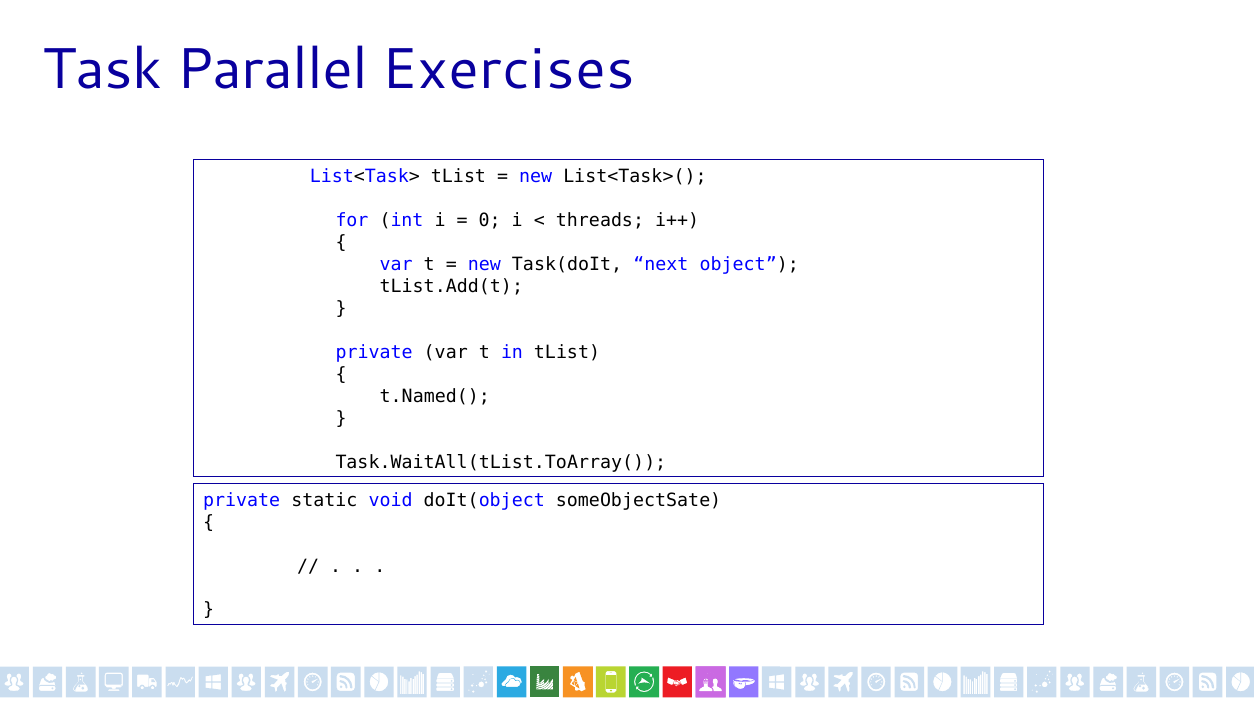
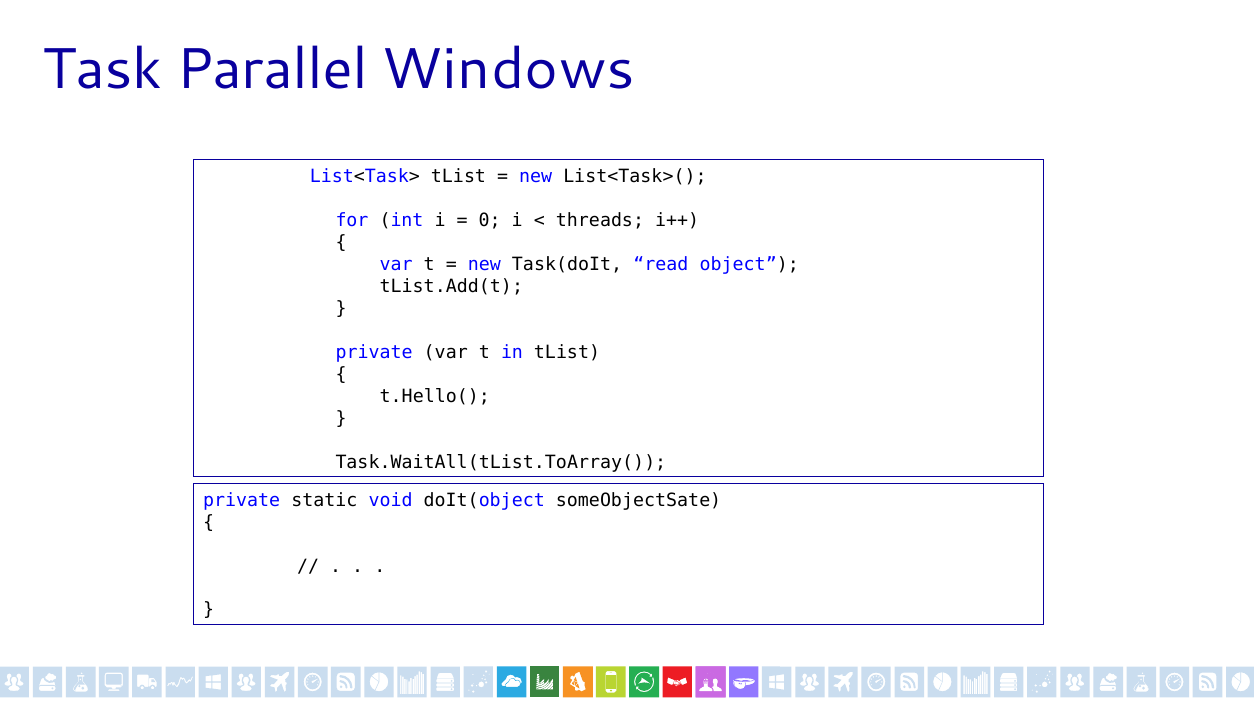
Exercises: Exercises -> Windows
next: next -> read
t.Named(: t.Named( -> t.Hello(
